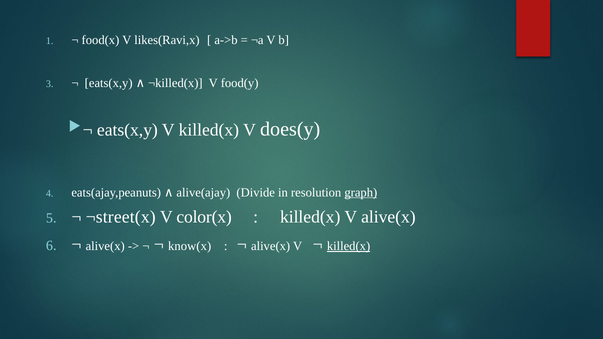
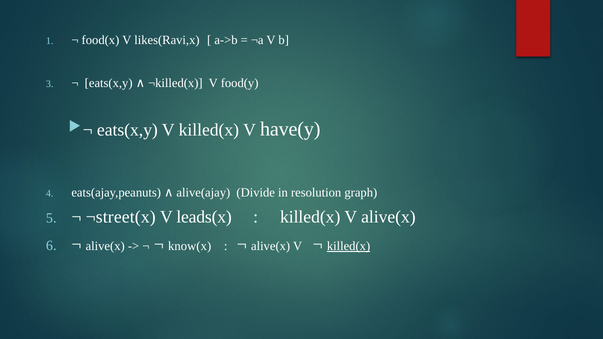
does(y: does(y -> have(y
graph underline: present -> none
color(x: color(x -> leads(x
